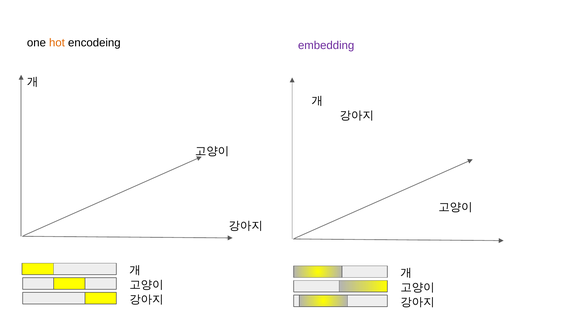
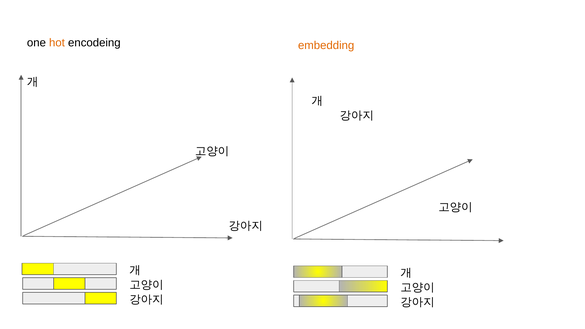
embedding colour: purple -> orange
